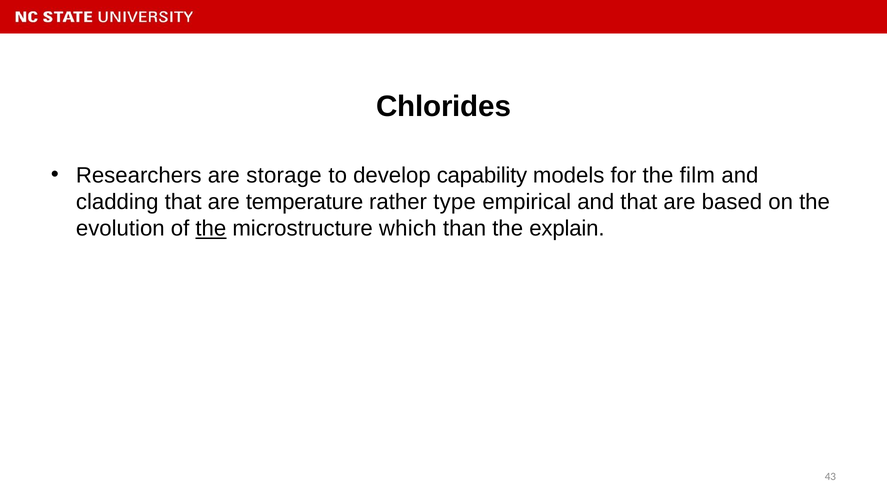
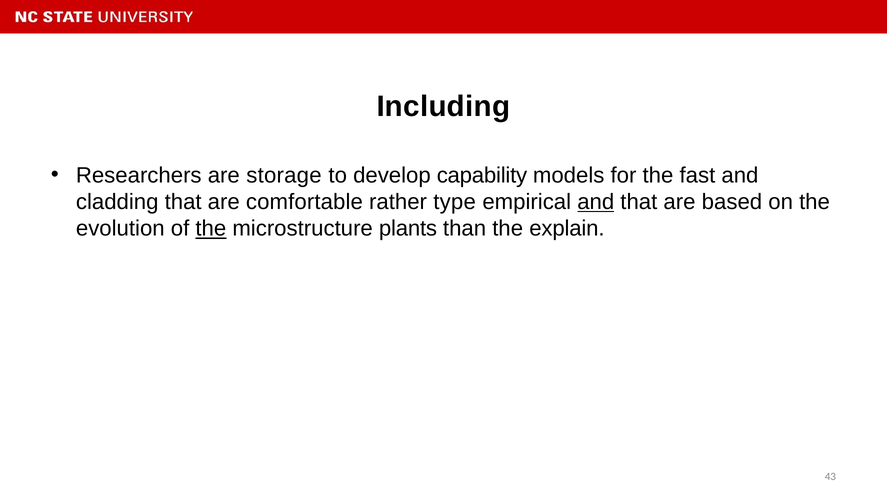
Chlorides: Chlorides -> Including
film: film -> fast
temperature: temperature -> comfortable
and at (596, 202) underline: none -> present
which: which -> plants
